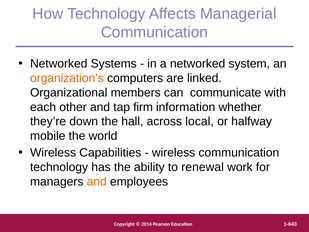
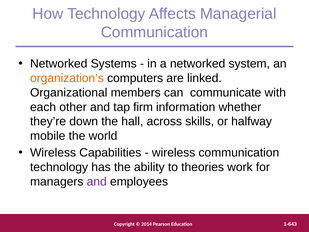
local: local -> skills
renewal: renewal -> theories
and at (97, 181) colour: orange -> purple
